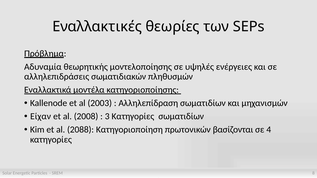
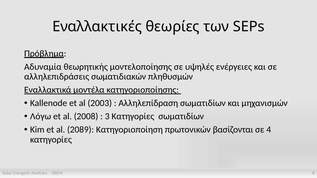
Είχαν: Είχαν -> Λόγω
2088: 2088 -> 2089
